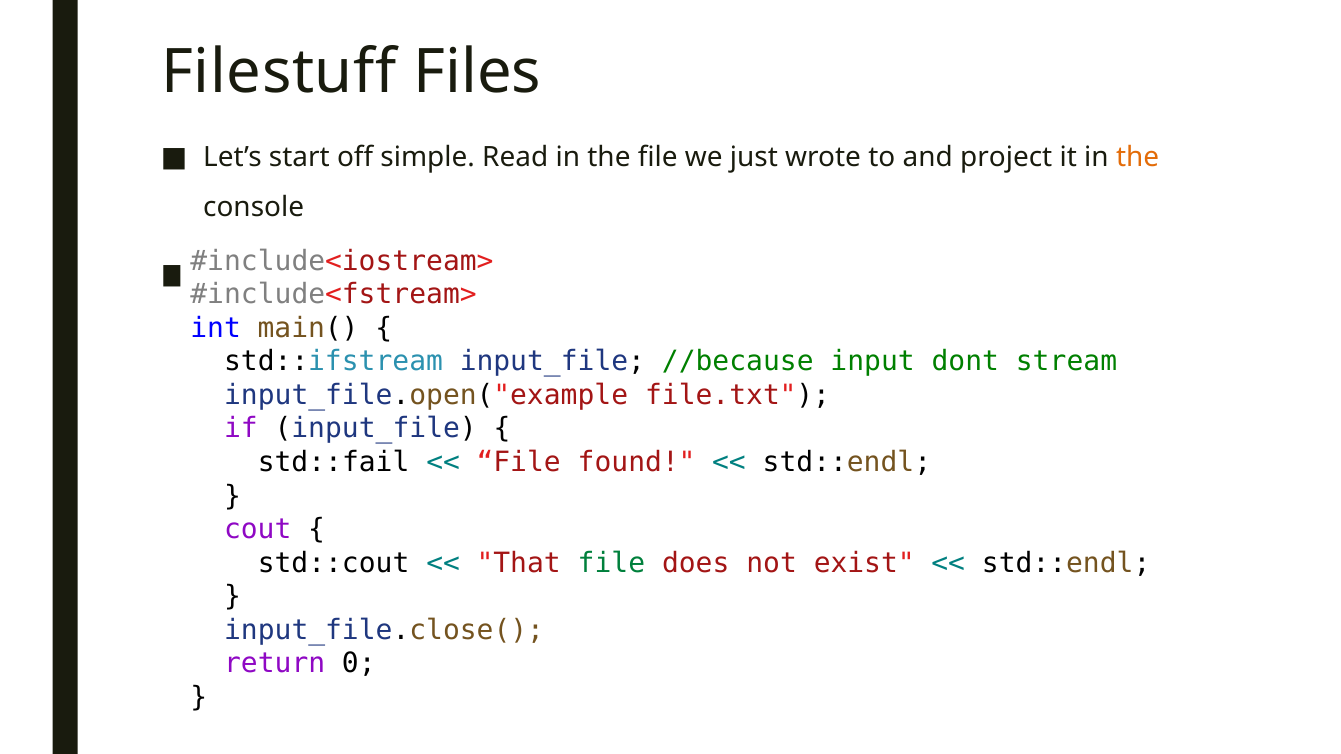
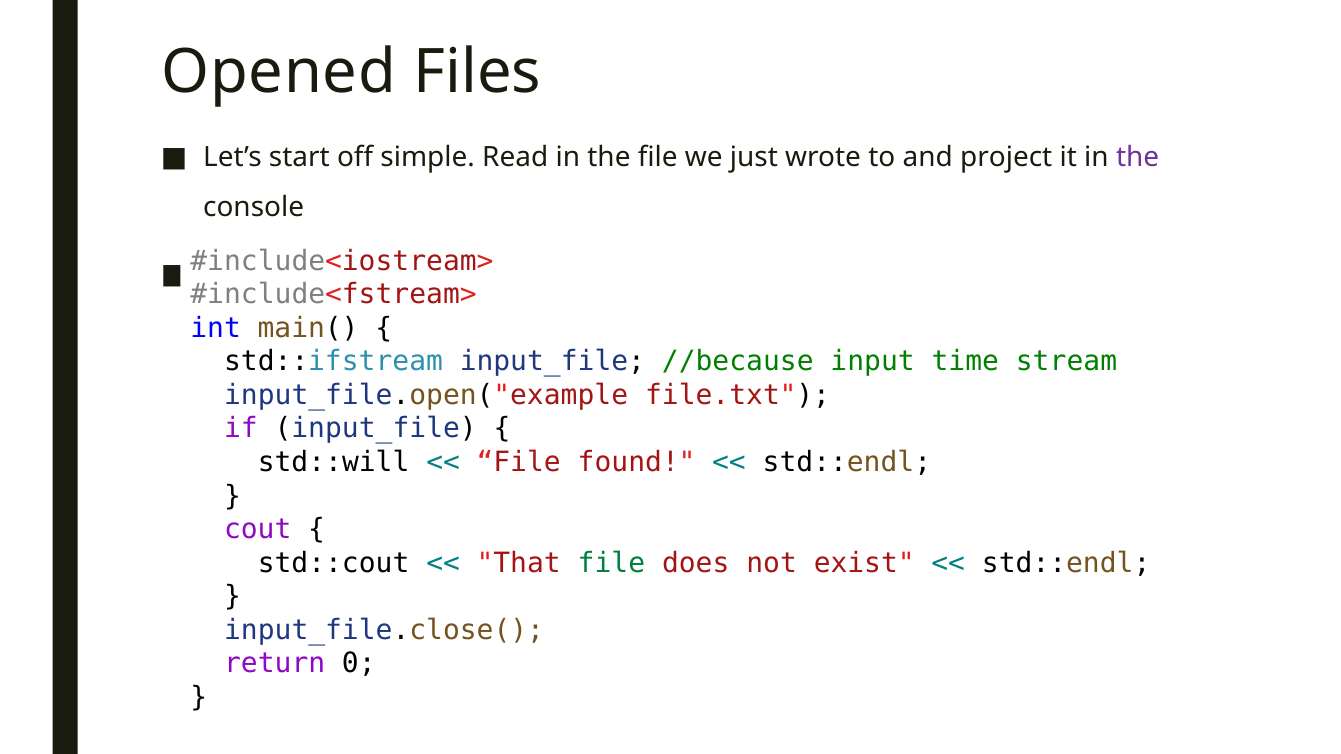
Filestuff: Filestuff -> Opened
the at (1138, 157) colour: orange -> purple
dont: dont -> time
std::fail: std::fail -> std::will
